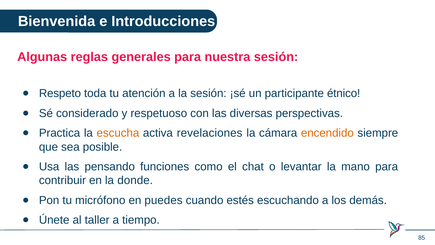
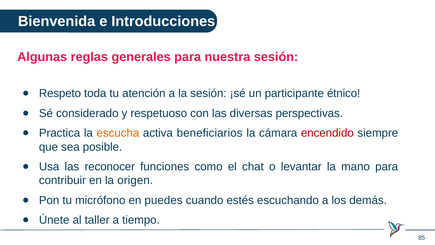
revelaciones: revelaciones -> beneficiarios
encendido colour: orange -> red
pensando: pensando -> reconocer
donde: donde -> origen
